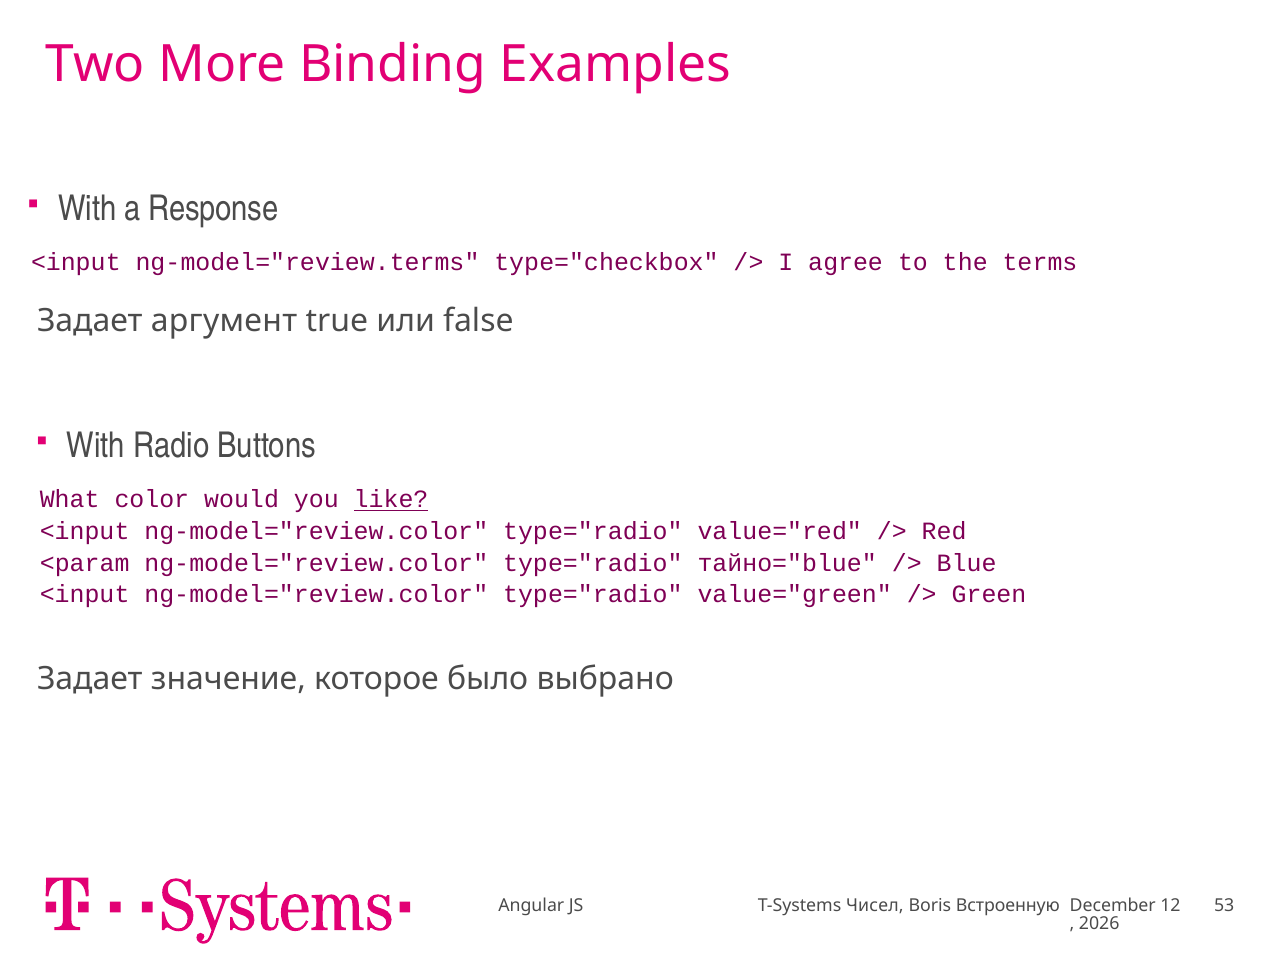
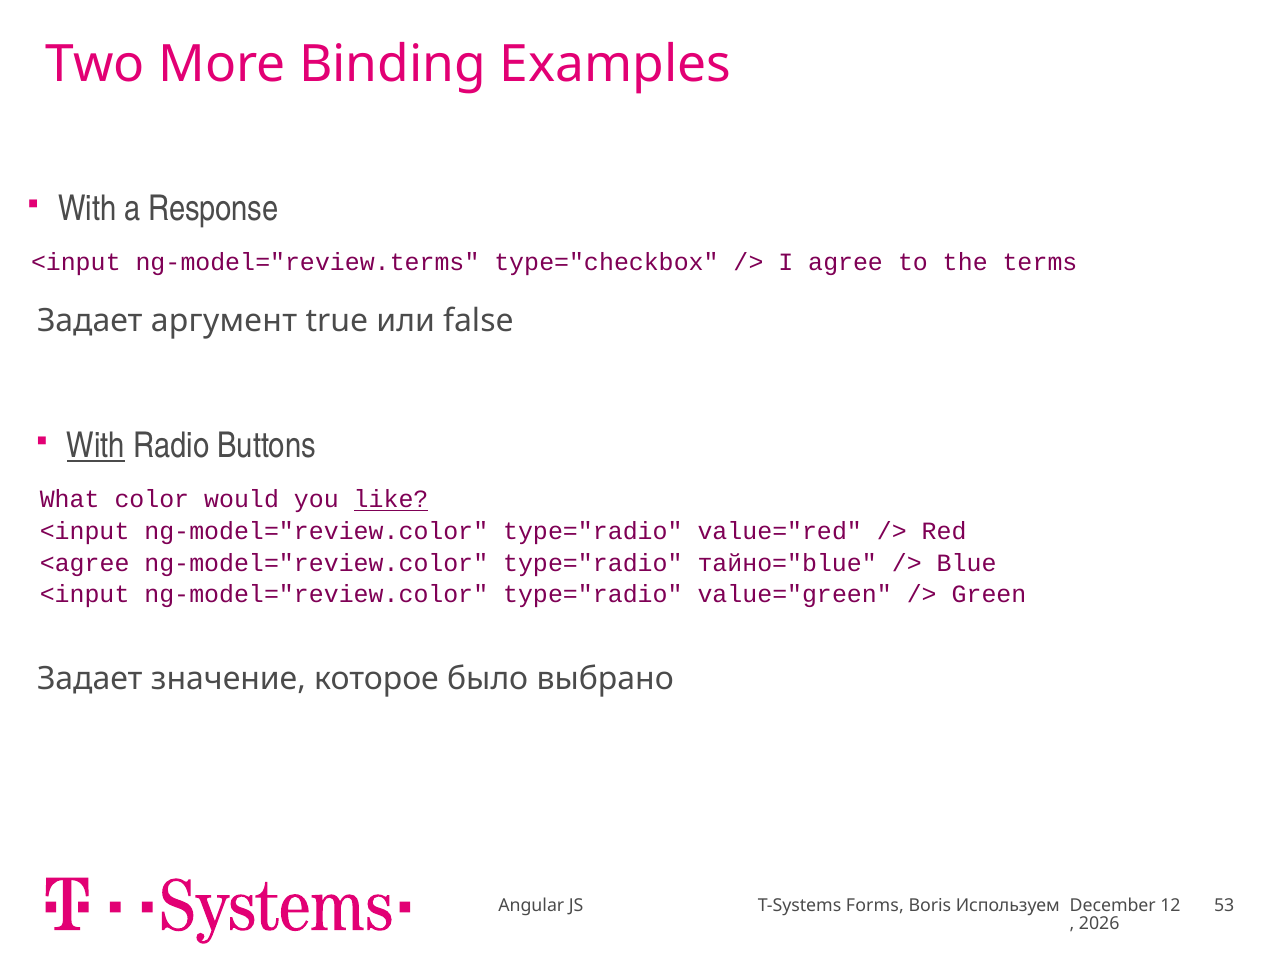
With at (96, 446) underline: none -> present
<param: <param -> <agree
Чисел: Чисел -> Forms
Встроенную: Встроенную -> Используем
